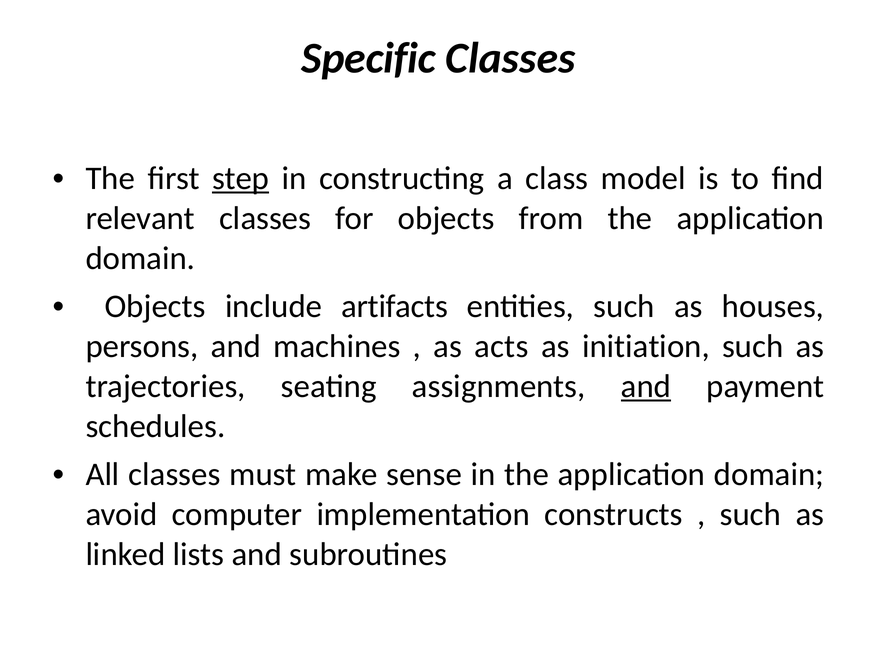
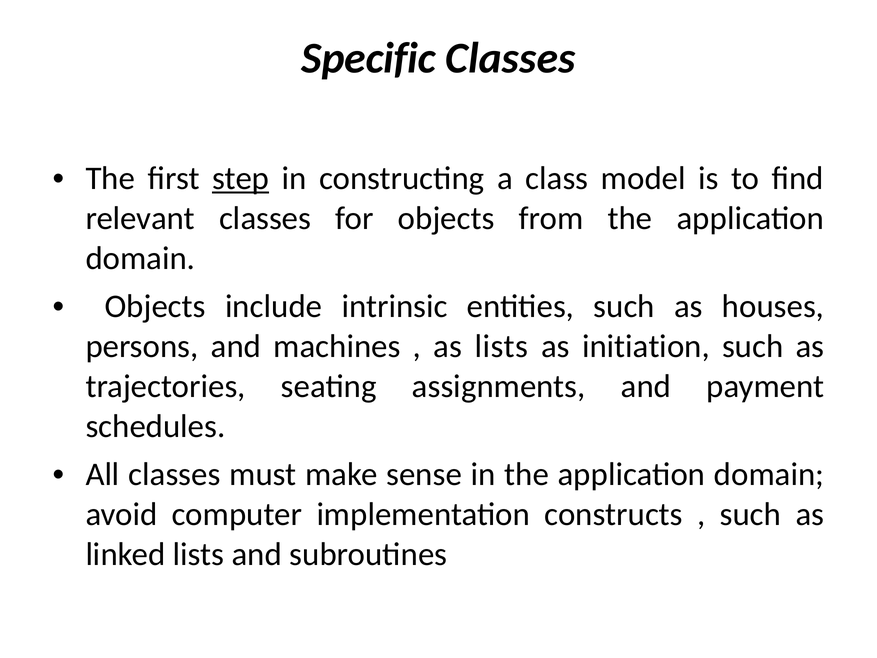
artifacts: artifacts -> intrinsic
as acts: acts -> lists
and at (646, 386) underline: present -> none
